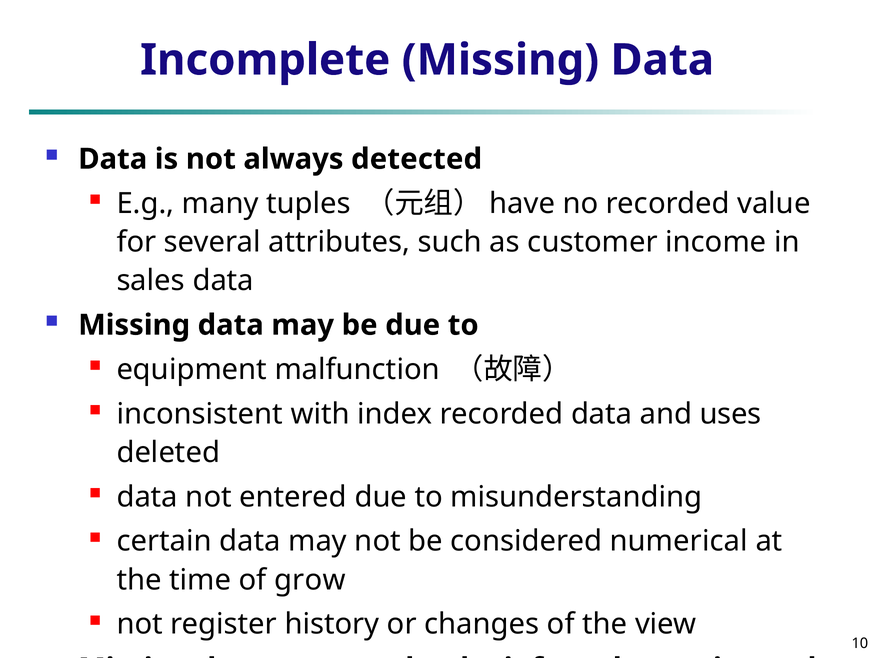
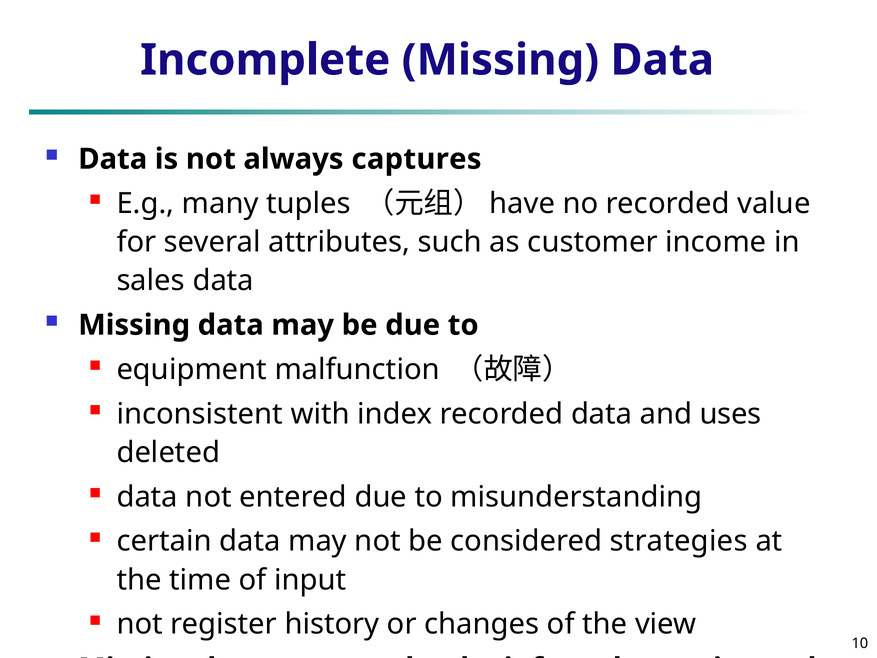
detected: detected -> captures
numerical: numerical -> strategies
grow: grow -> input
